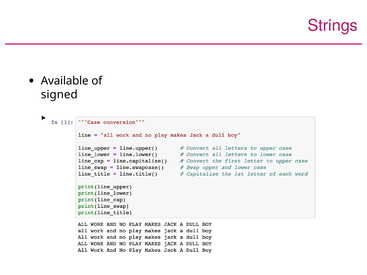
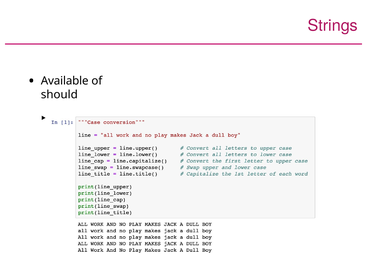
signed: signed -> should
